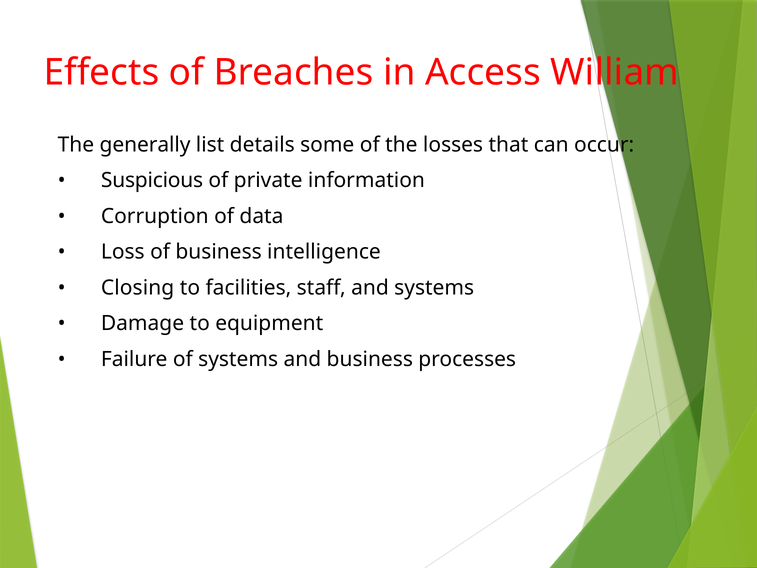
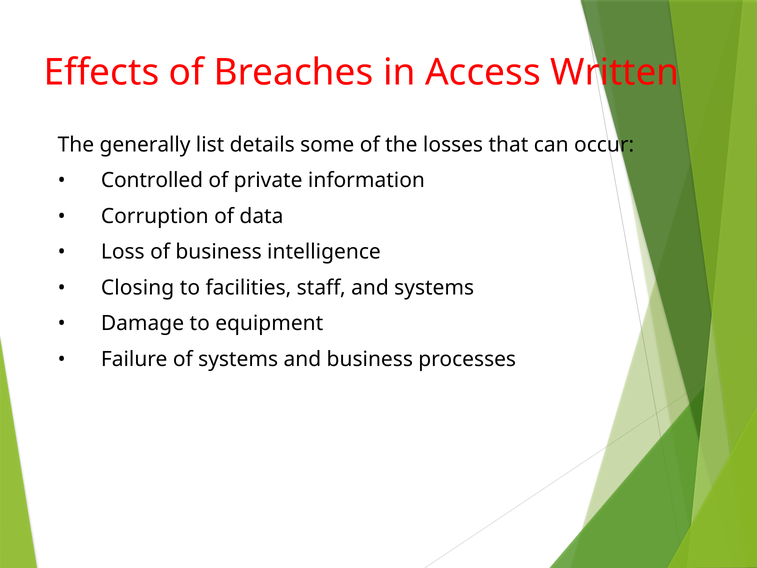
William: William -> Written
Suspicious: Suspicious -> Controlled
